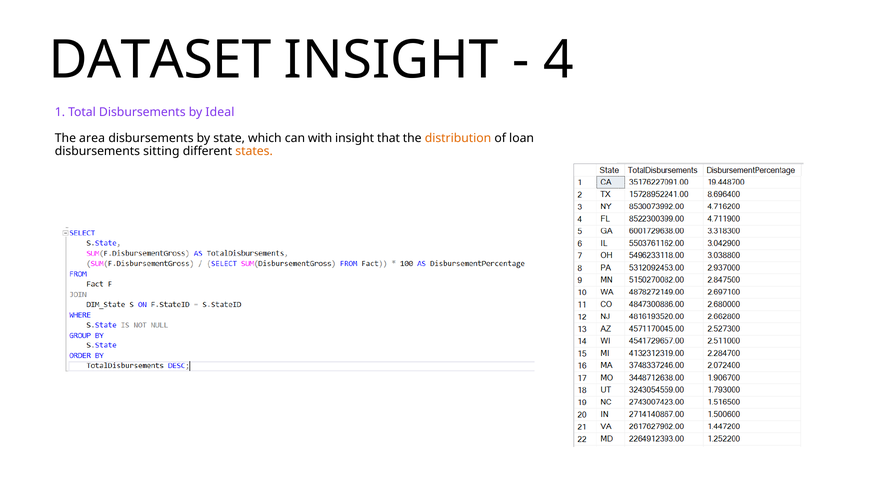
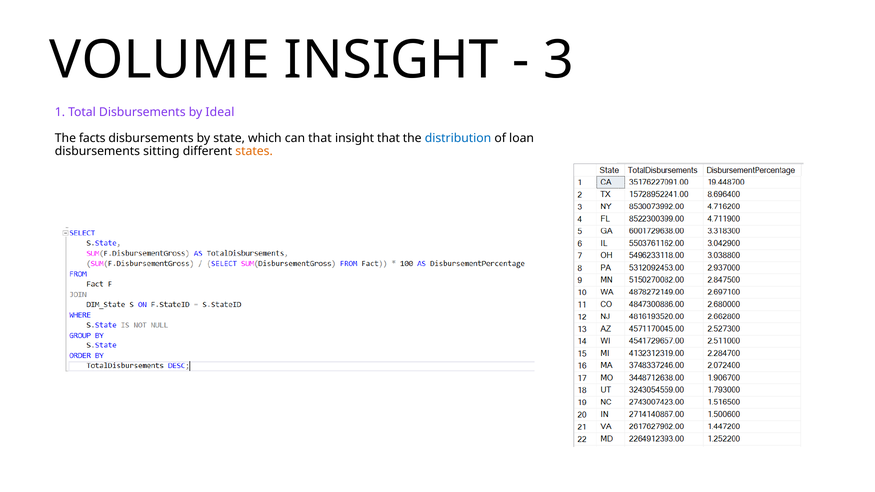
DATASET: DATASET -> VOLUME
4: 4 -> 3
area: area -> facts
can with: with -> that
distribution colour: orange -> blue
